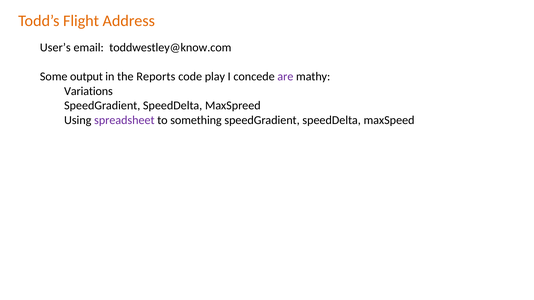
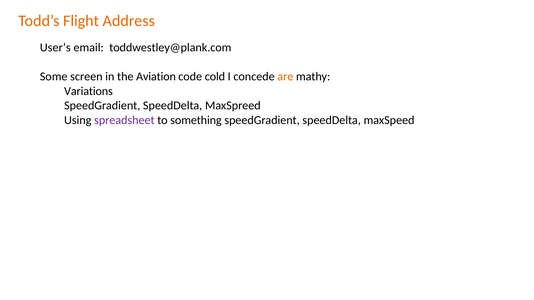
toddwestley@know.com: toddwestley@know.com -> toddwestley@plank.com
output: output -> screen
Reports: Reports -> Aviation
play: play -> cold
are colour: purple -> orange
